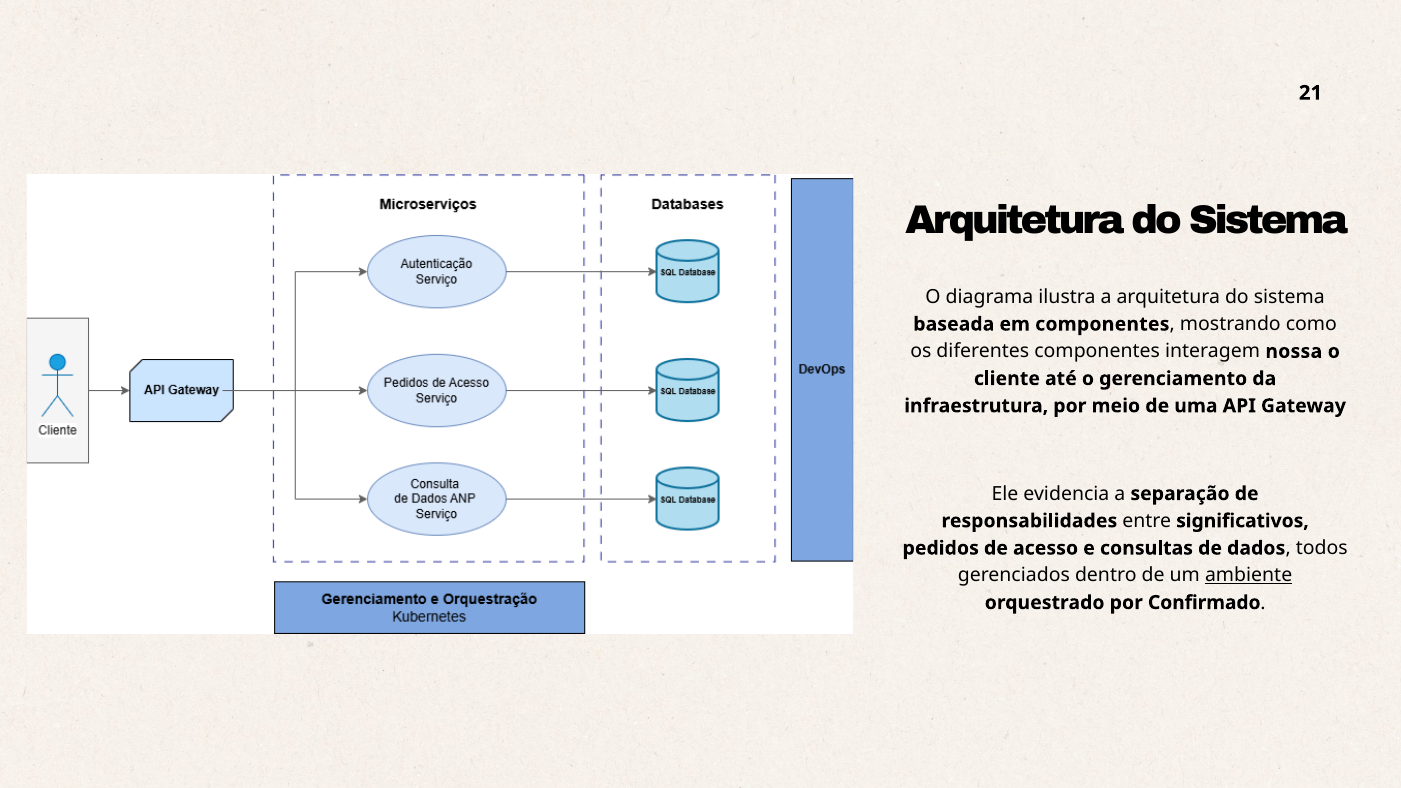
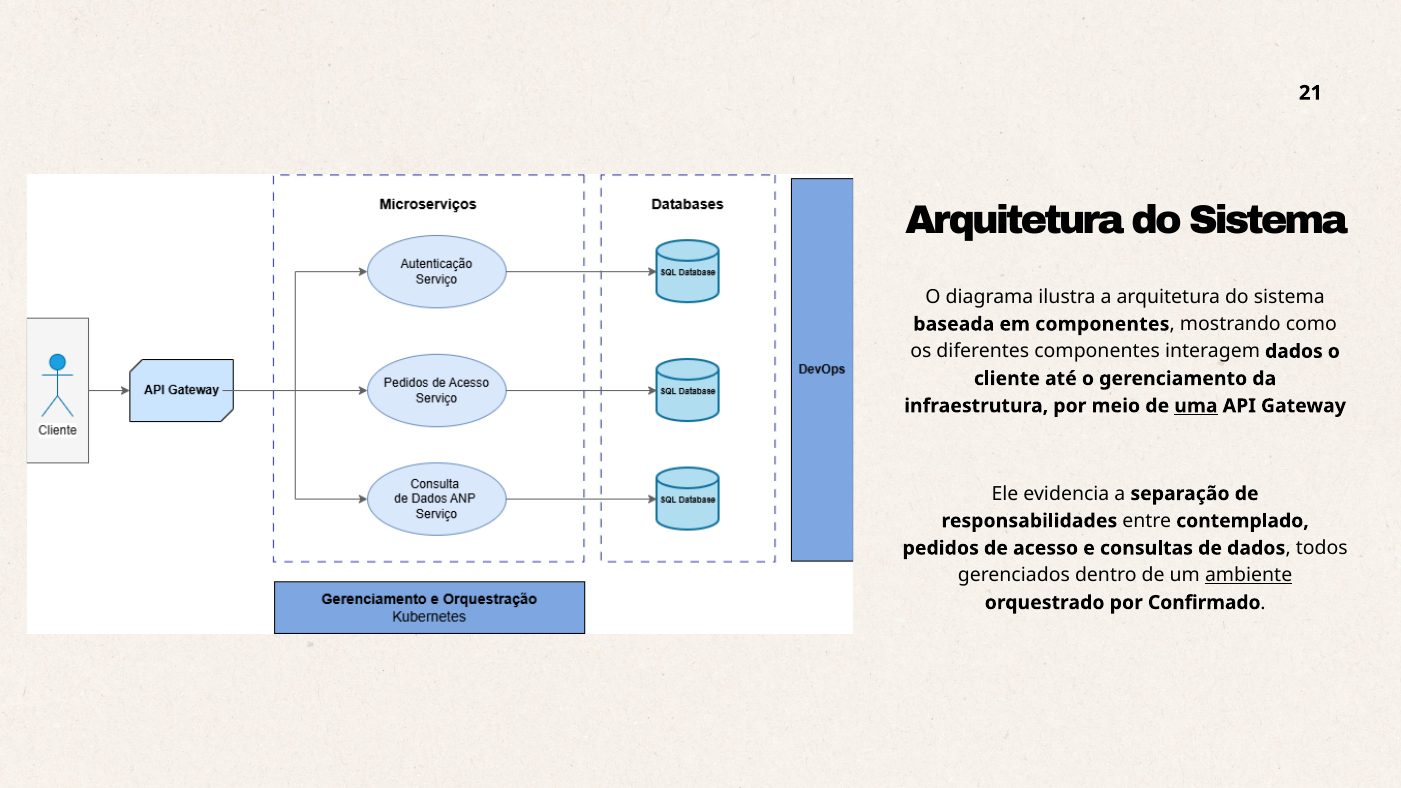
interagem nossa: nossa -> dados
uma underline: none -> present
significativos: significativos -> contemplado
